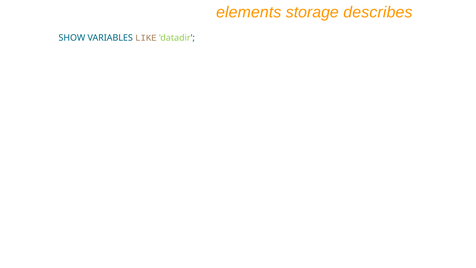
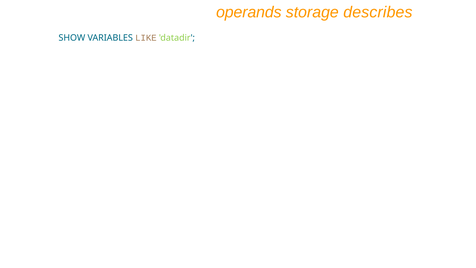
elements: elements -> operands
